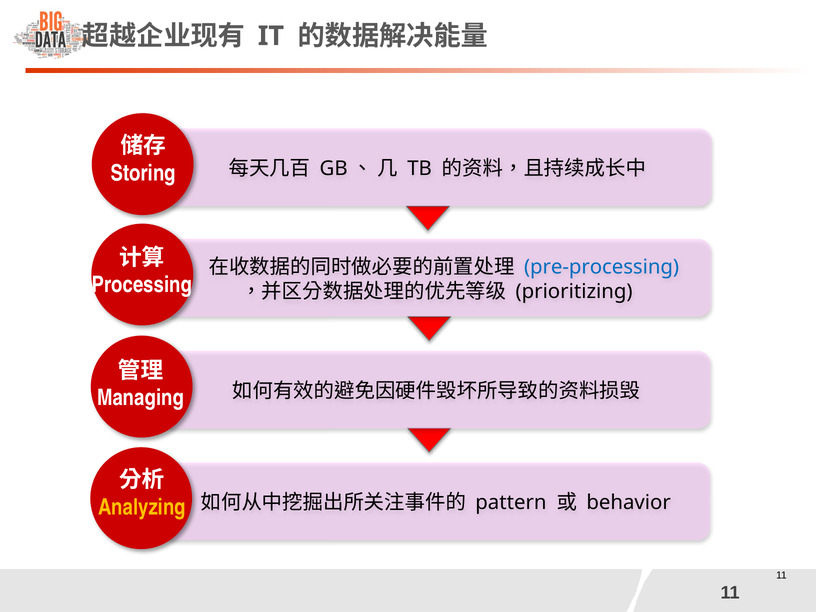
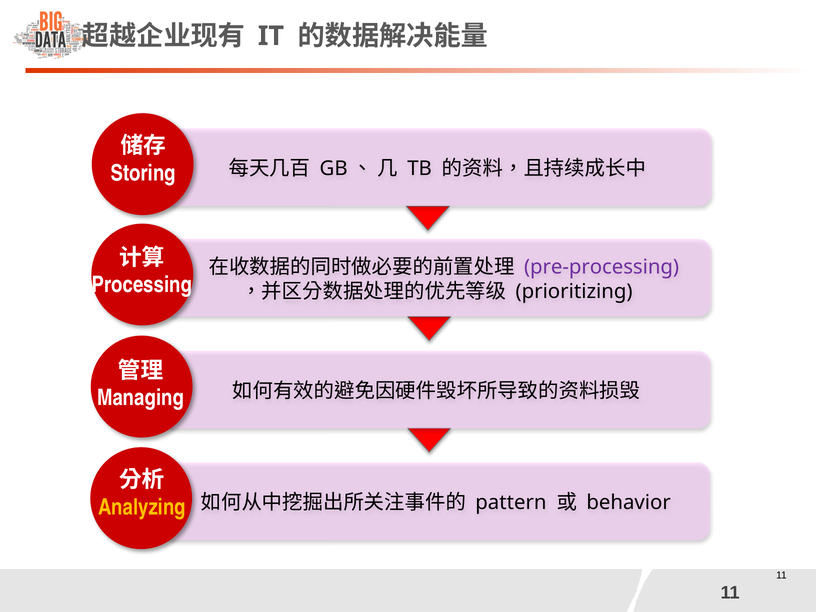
pre-processing colour: blue -> purple
